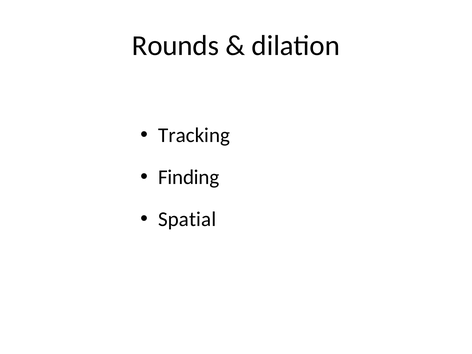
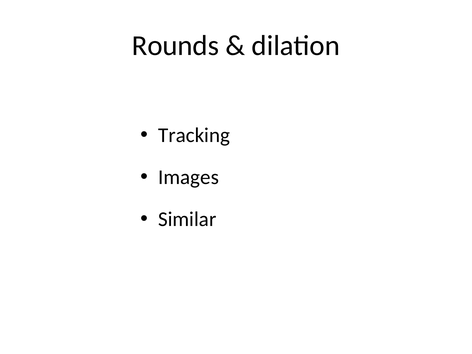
Finding: Finding -> Images
Spatial: Spatial -> Similar
